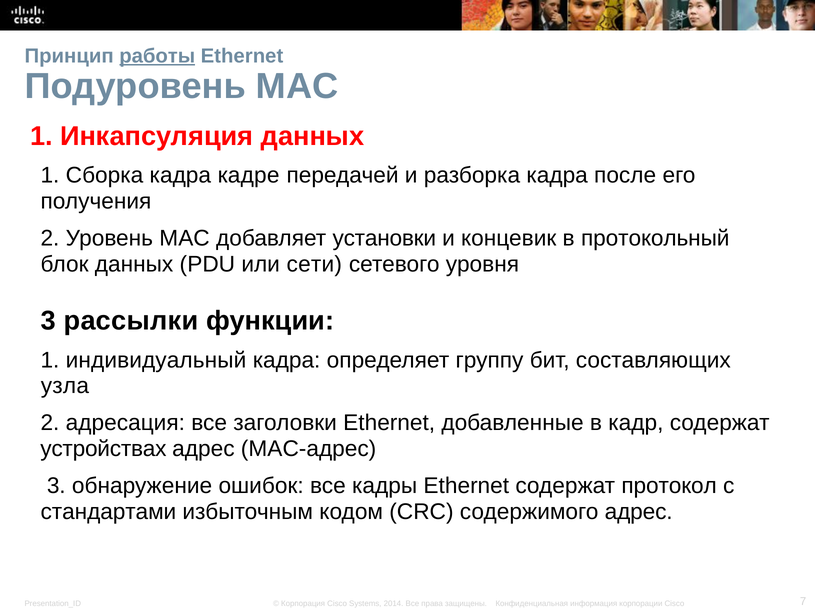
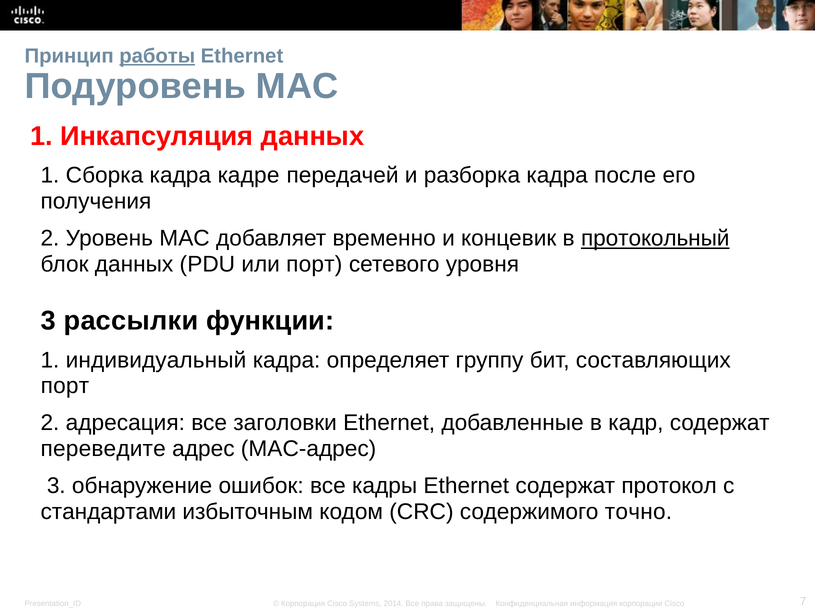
установки: установки -> временно
протокольный underline: none -> present
или сети: сети -> порт
узла at (65, 386): узла -> порт
устройствах: устройствах -> переведите
содержимого адрес: адрес -> точно
